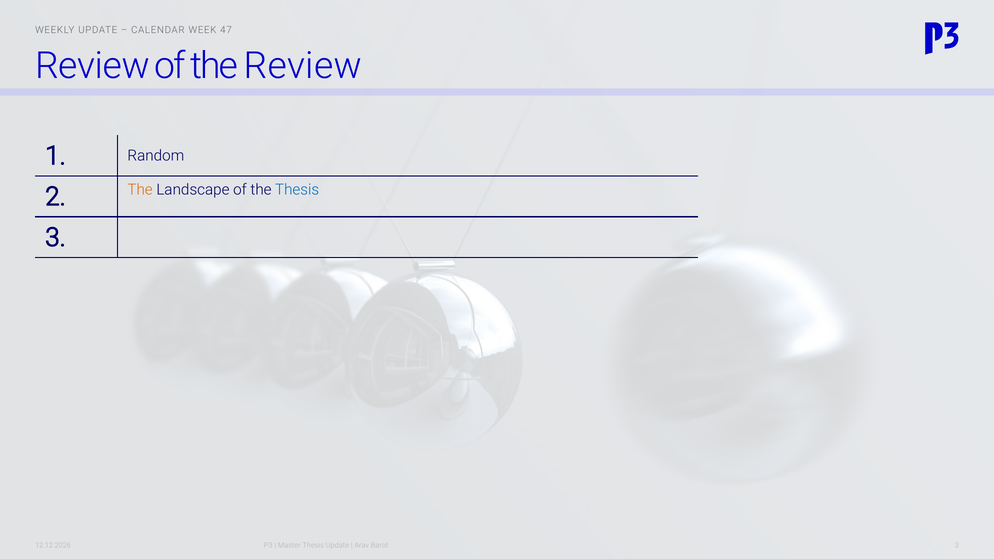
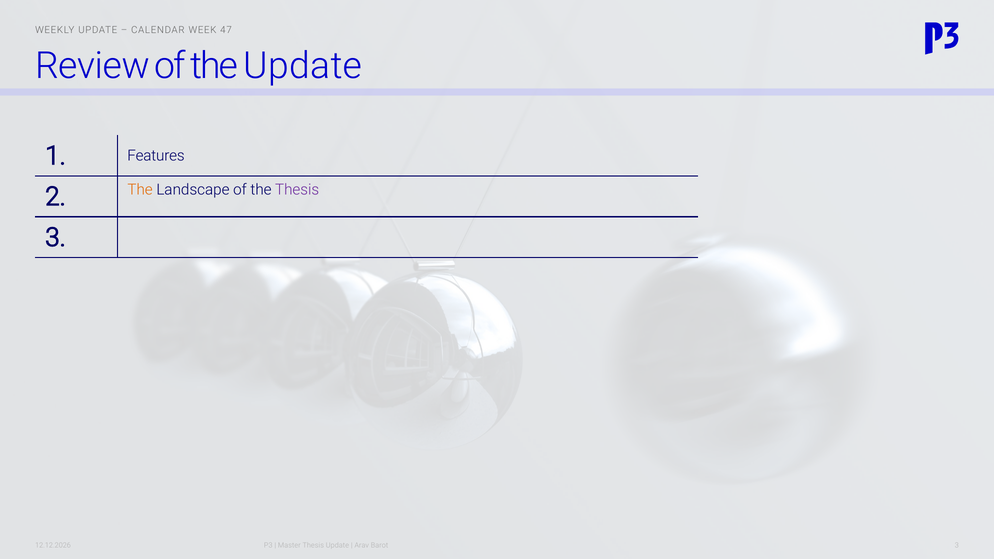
the Review: Review -> Update
Random: Random -> Features
Thesis at (297, 190) colour: blue -> purple
